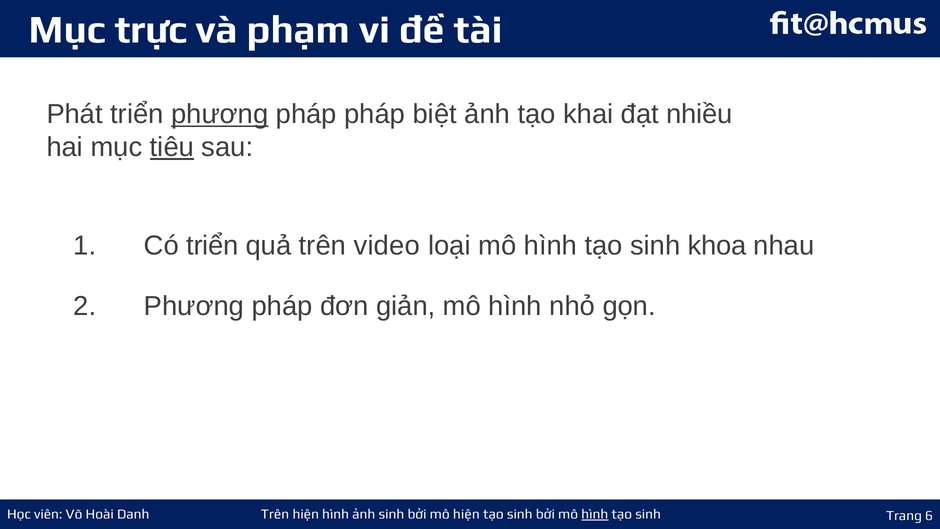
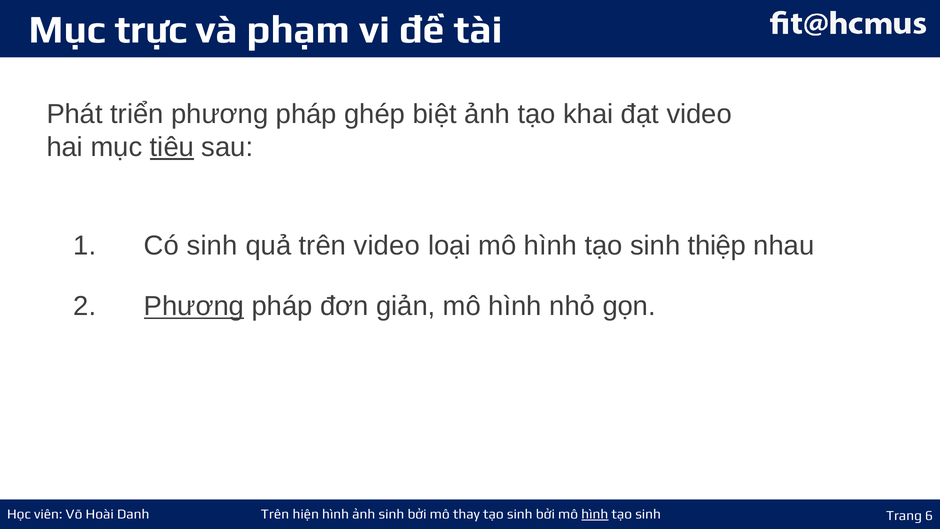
phương at (220, 114) underline: present -> none
pháp pháp: pháp -> ghép
đạt nhiều: nhiều -> video
Có triển: triển -> sinh
khoa: khoa -> thiệp
Phương at (194, 306) underline: none -> present
mô hiện: hiện -> thay
